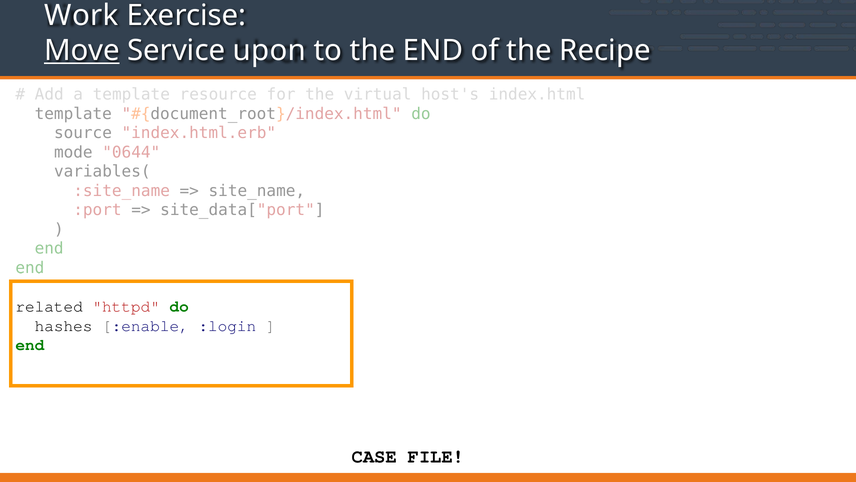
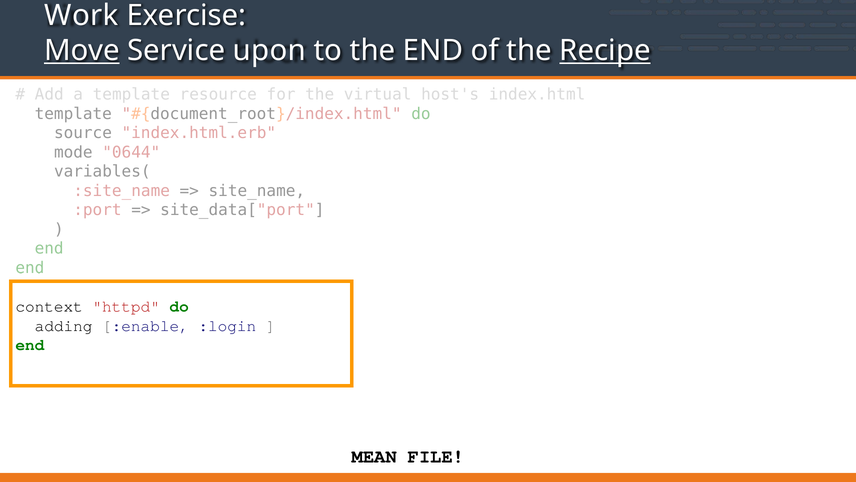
Recipe underline: none -> present
related: related -> context
hashes: hashes -> adding
CASE: CASE -> MEAN
